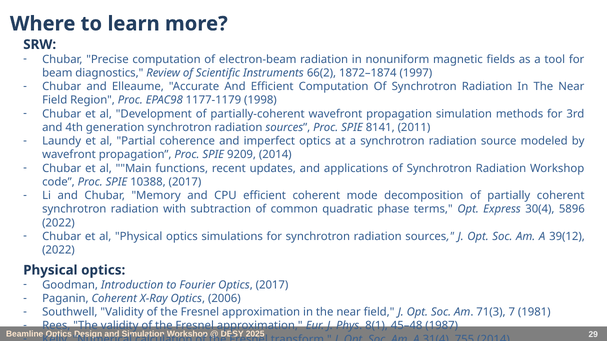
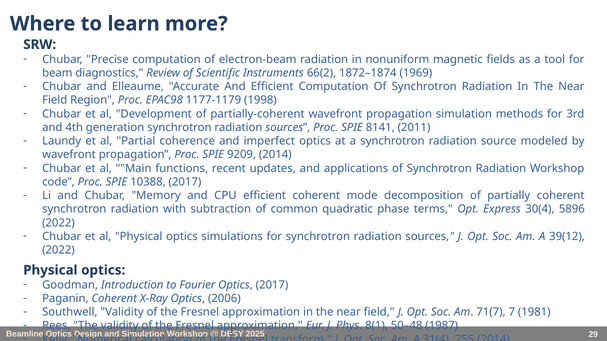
1997: 1997 -> 1969
71(3: 71(3 -> 71(7
45–48: 45–48 -> 50–48
